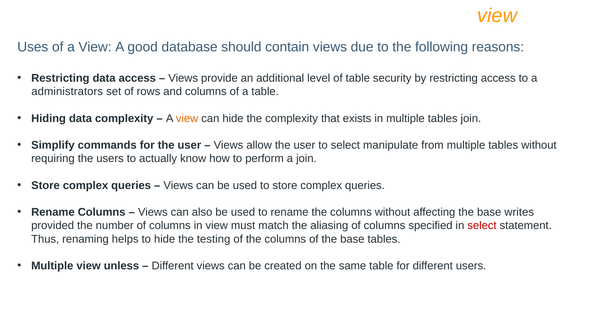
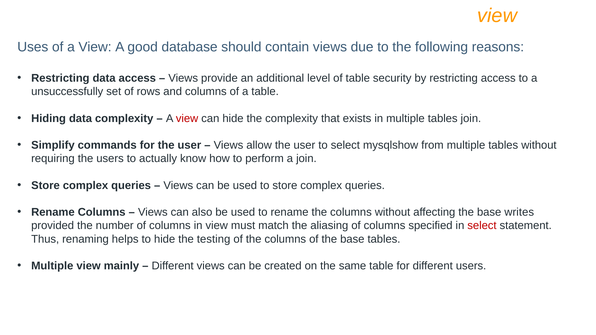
administrators: administrators -> unsuccessfully
view at (187, 118) colour: orange -> red
manipulate: manipulate -> mysqlshow
unless: unless -> mainly
